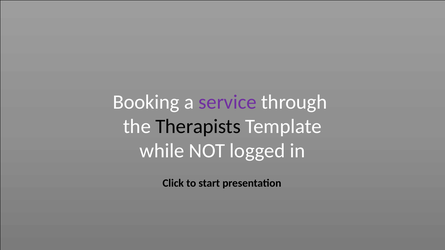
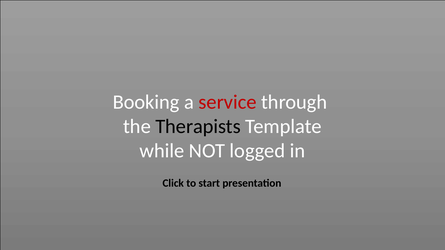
service colour: purple -> red
